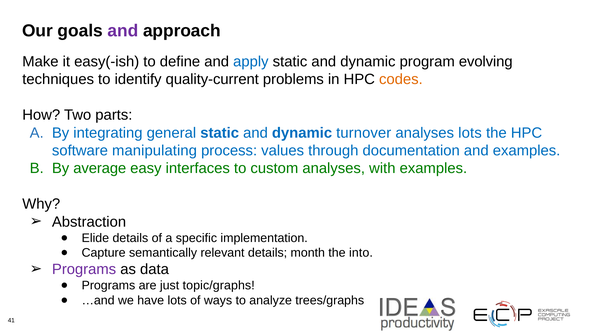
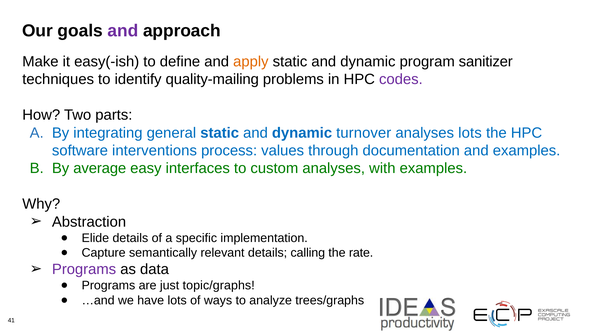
apply colour: blue -> orange
evolving: evolving -> sanitizer
quality-current: quality-current -> quality-mailing
codes colour: orange -> purple
manipulating: manipulating -> interventions
month: month -> calling
into: into -> rate
